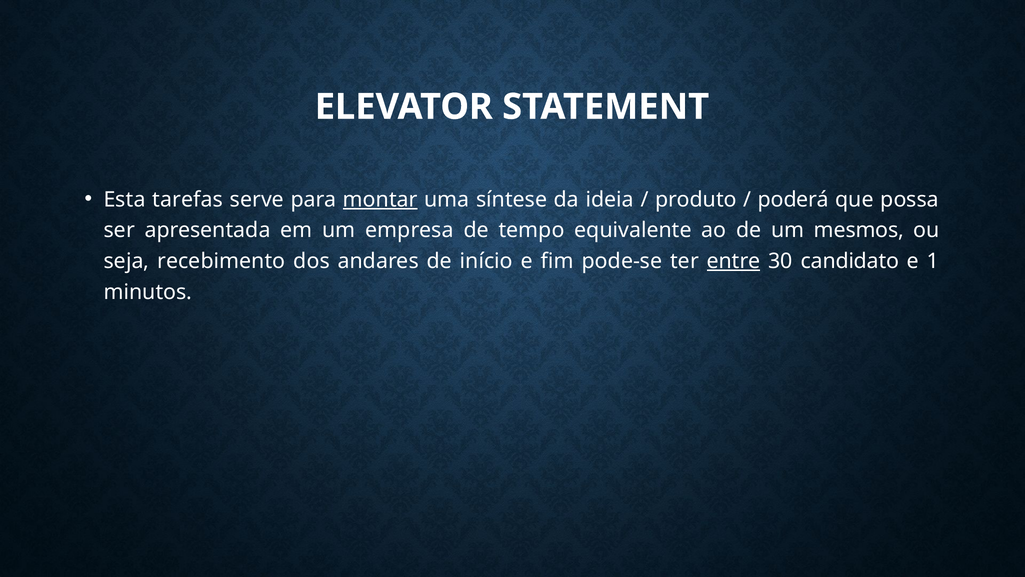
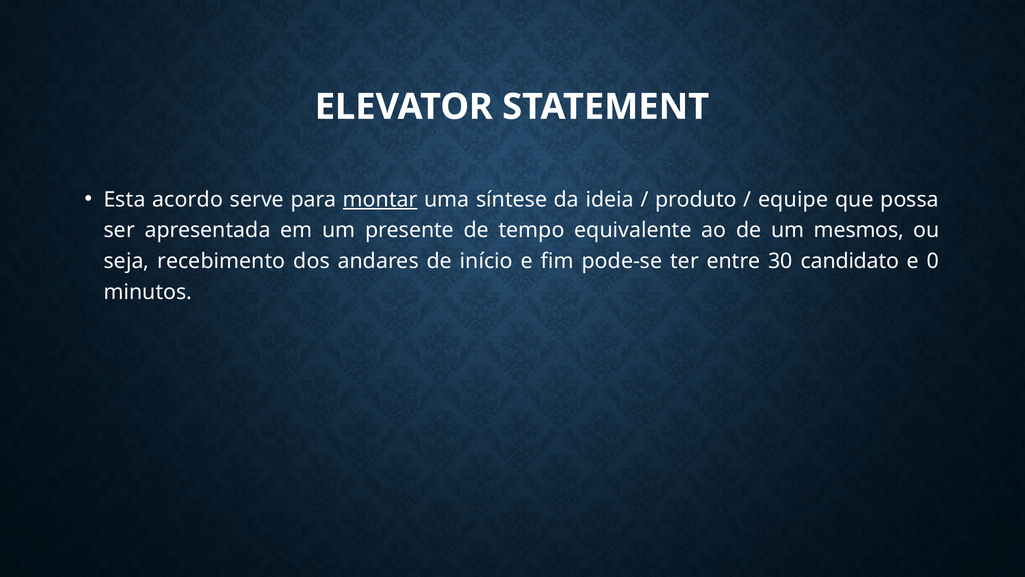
tarefas: tarefas -> acordo
poderá: poderá -> equipe
empresa: empresa -> presente
entre underline: present -> none
1: 1 -> 0
